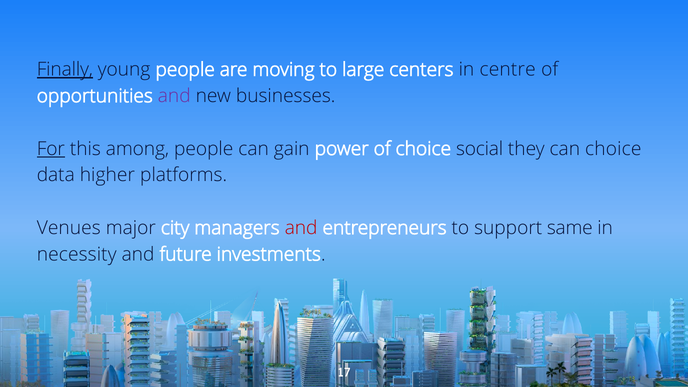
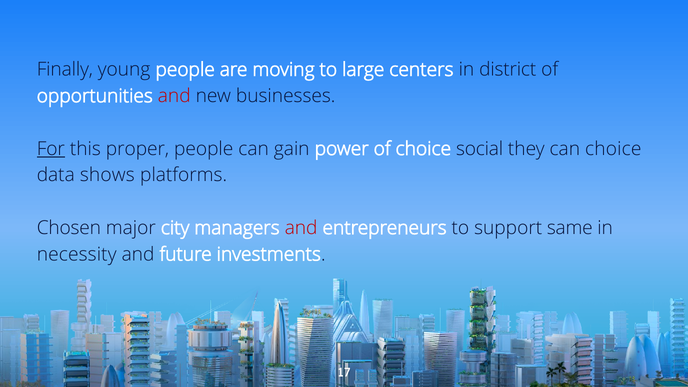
Finally underline: present -> none
centre: centre -> district
and at (174, 96) colour: purple -> red
among: among -> proper
higher: higher -> shows
Venues: Venues -> Chosen
